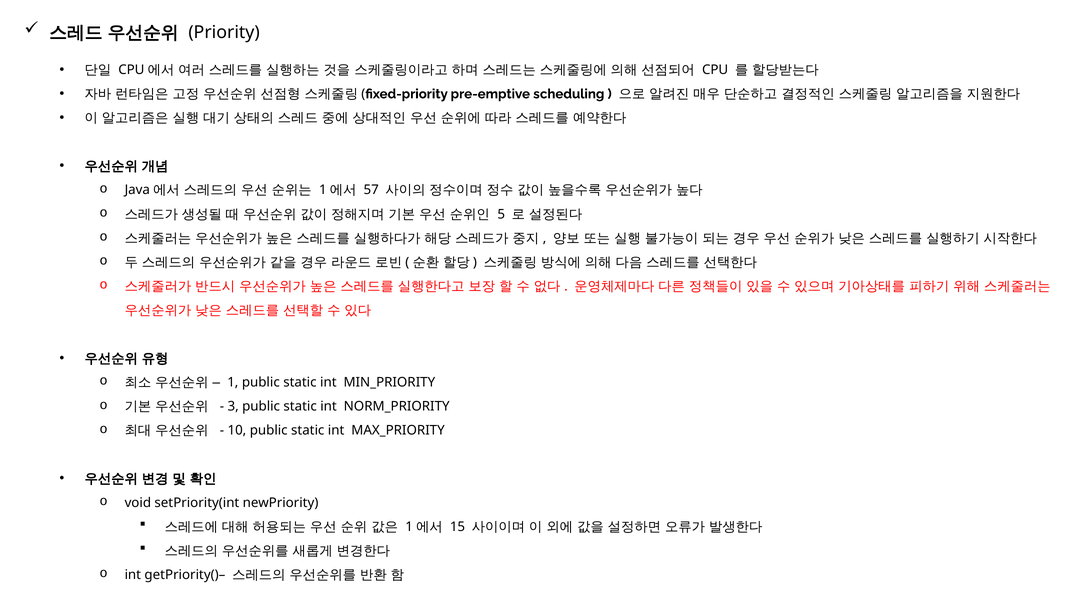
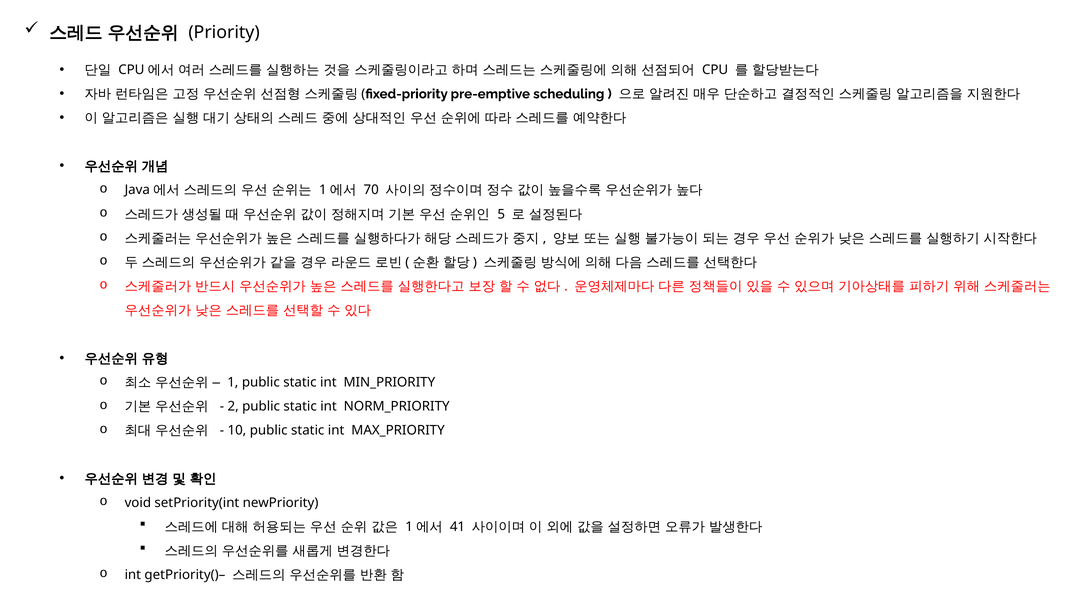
57: 57 -> 70
3: 3 -> 2
15: 15 -> 41
